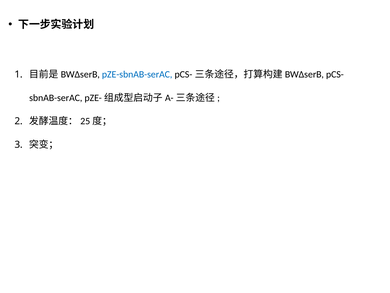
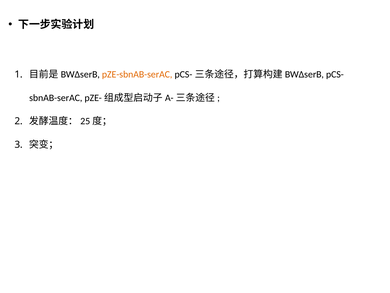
pZE-sbnAB-serAC colour: blue -> orange
